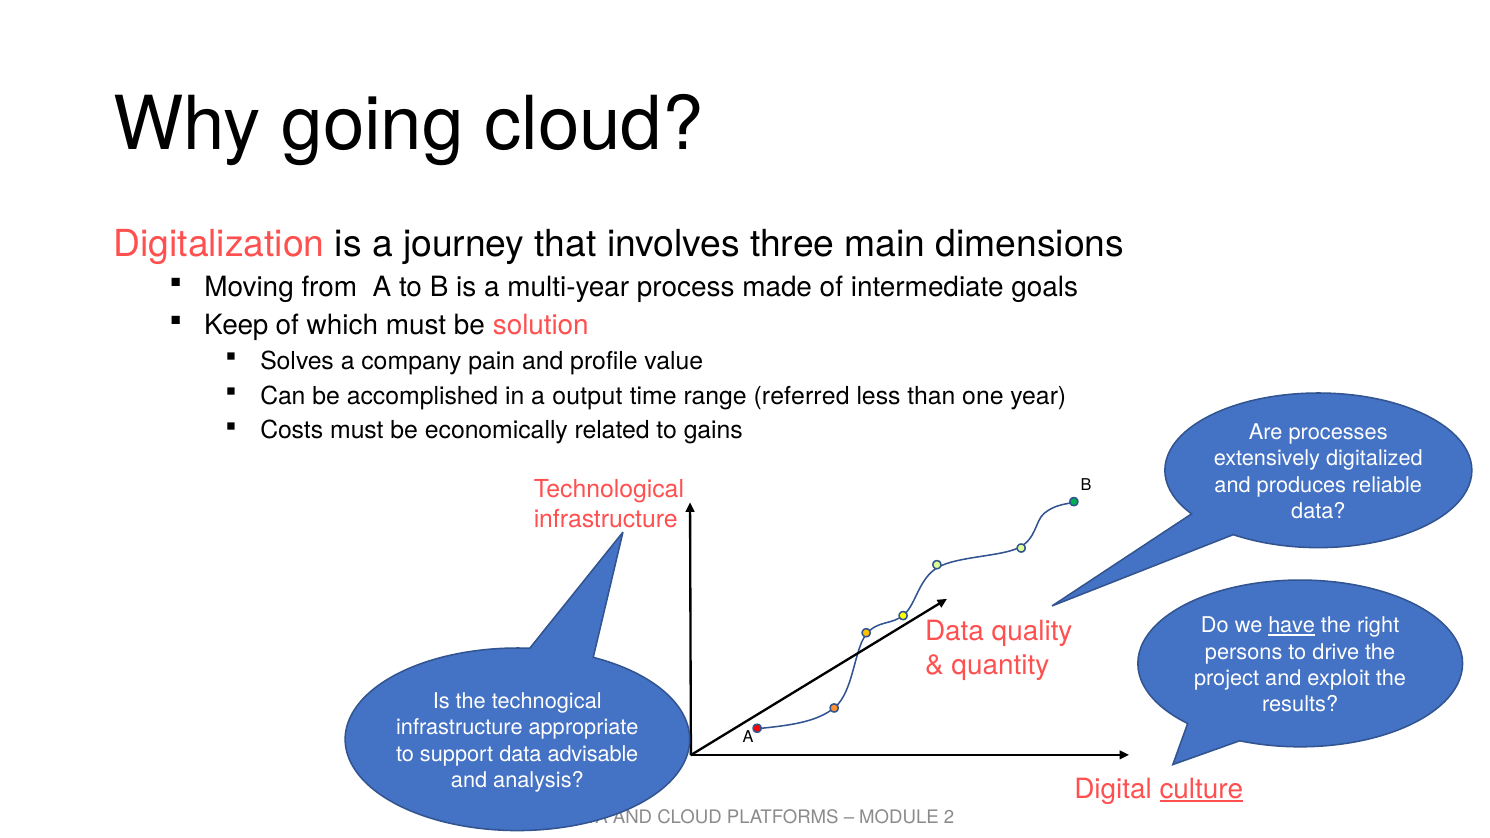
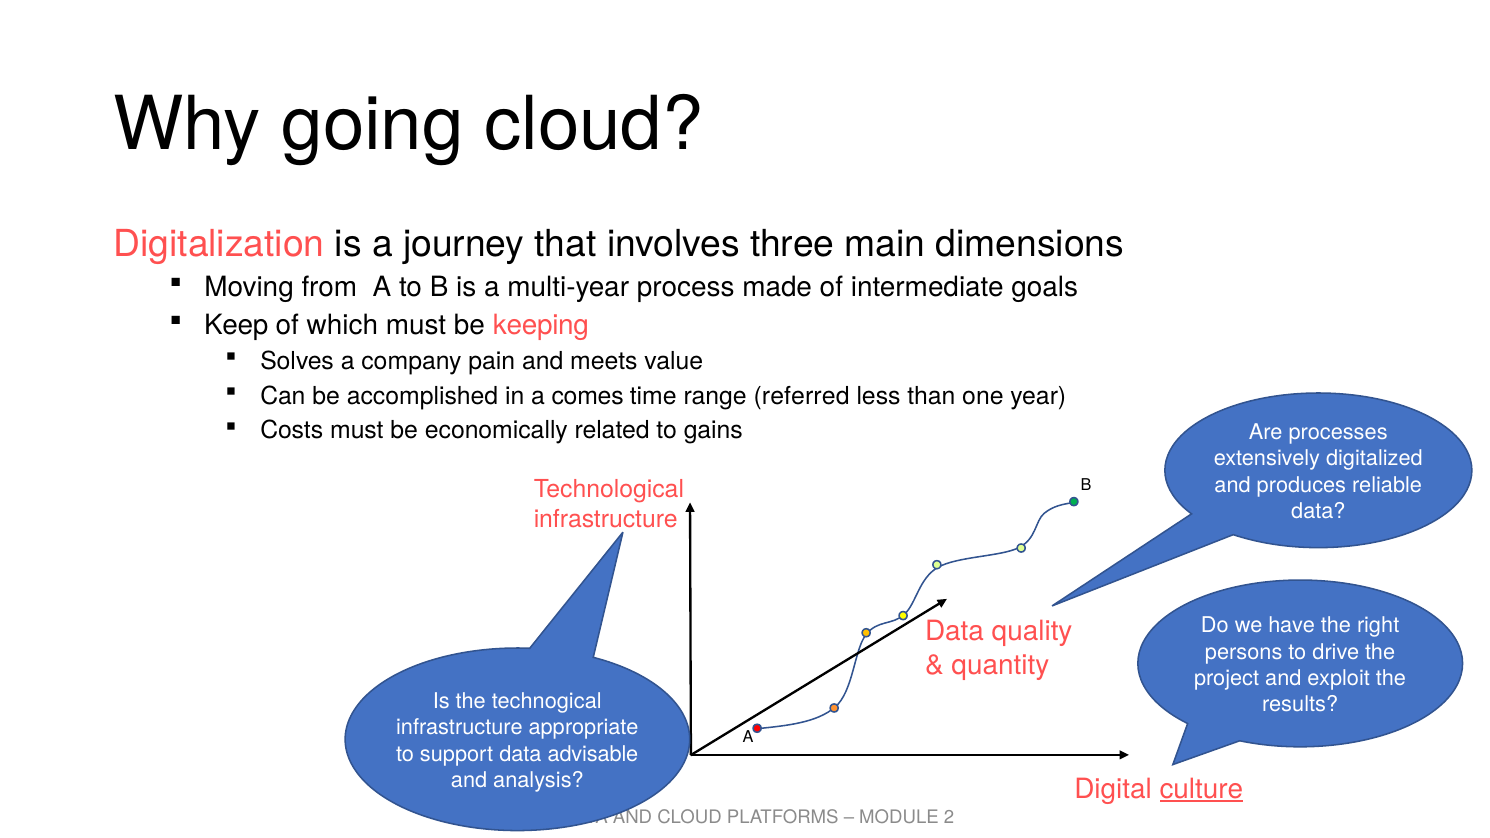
solution: solution -> keeping
profile: profile -> meets
output: output -> comes
have underline: present -> none
